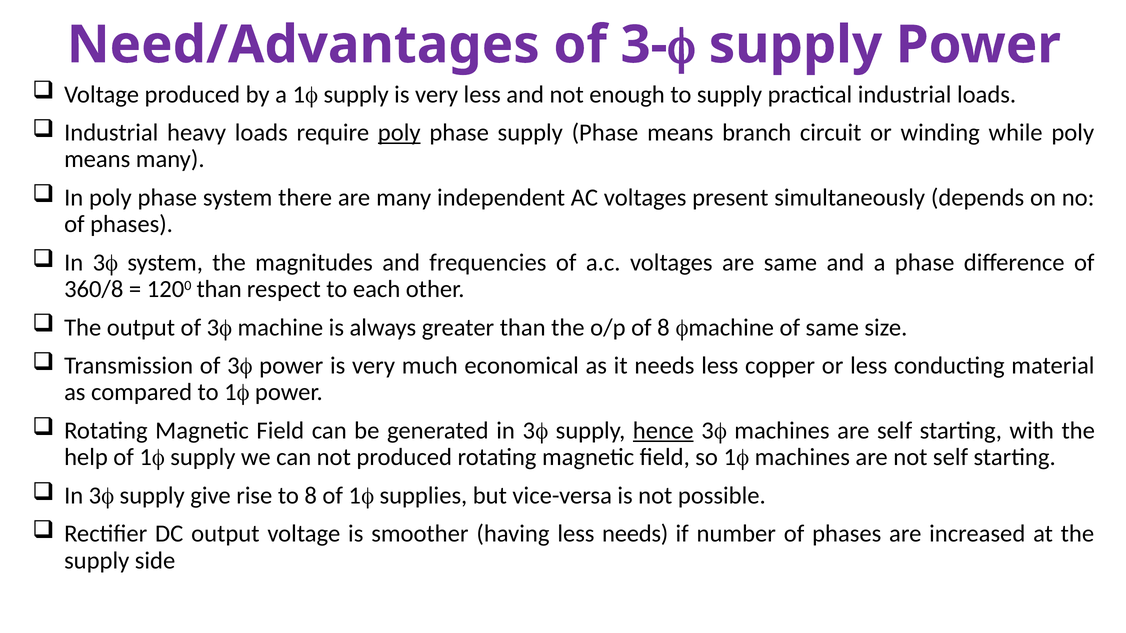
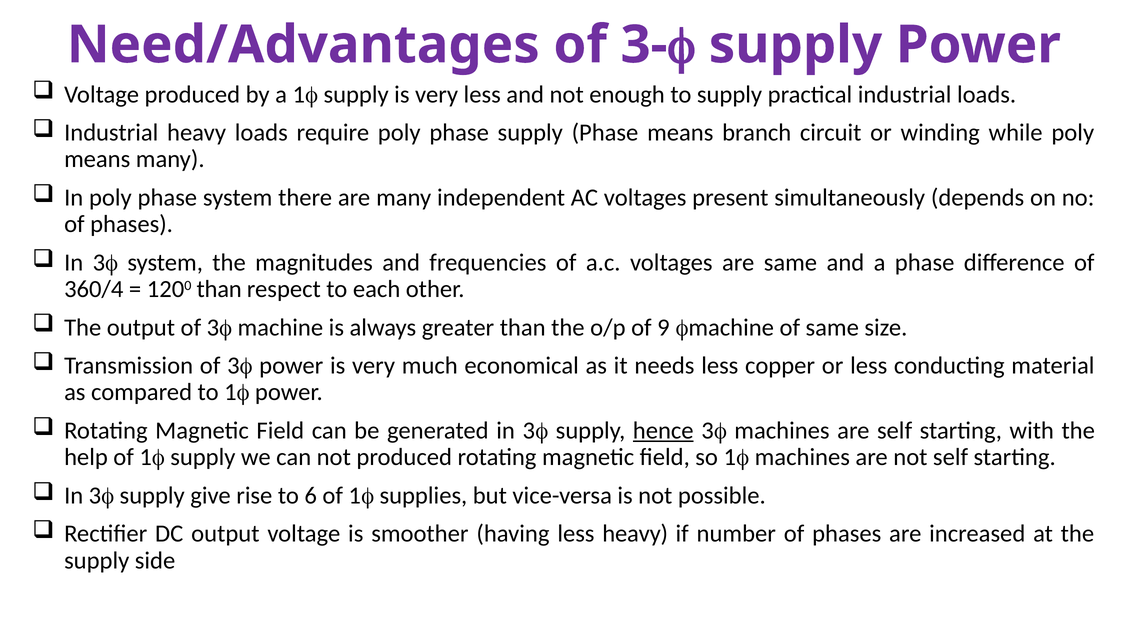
poly at (399, 133) underline: present -> none
360/8: 360/8 -> 360/4
of 8: 8 -> 9
to 8: 8 -> 6
less needs: needs -> heavy
